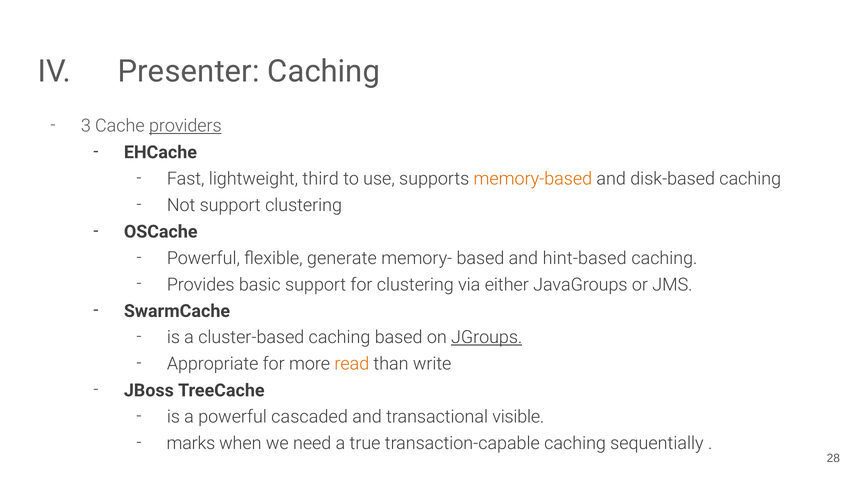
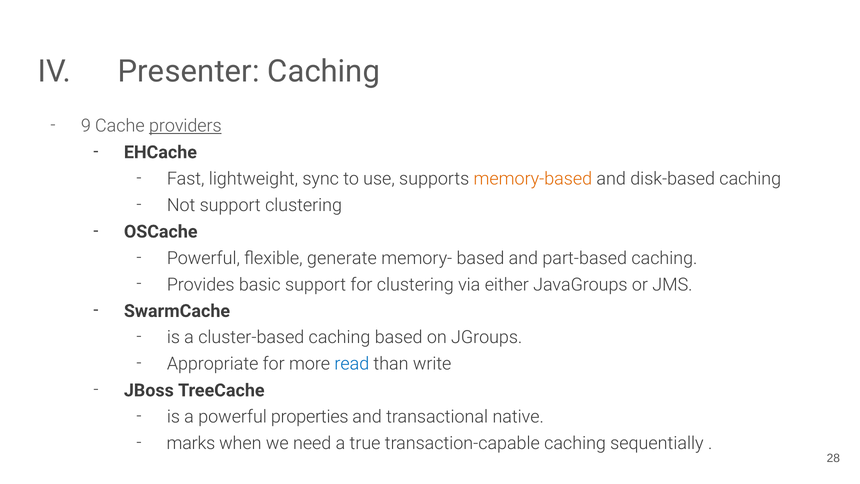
3: 3 -> 9
third: third -> sync
hint-based: hint-based -> part-based
JGroups underline: present -> none
read colour: orange -> blue
cascaded: cascaded -> properties
visible: visible -> native
